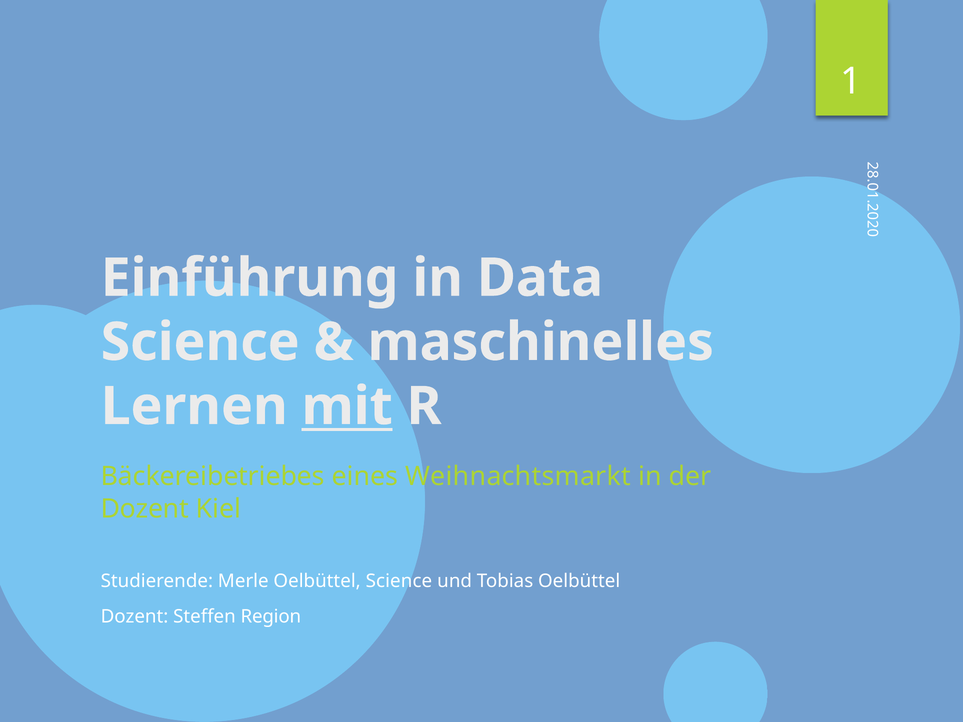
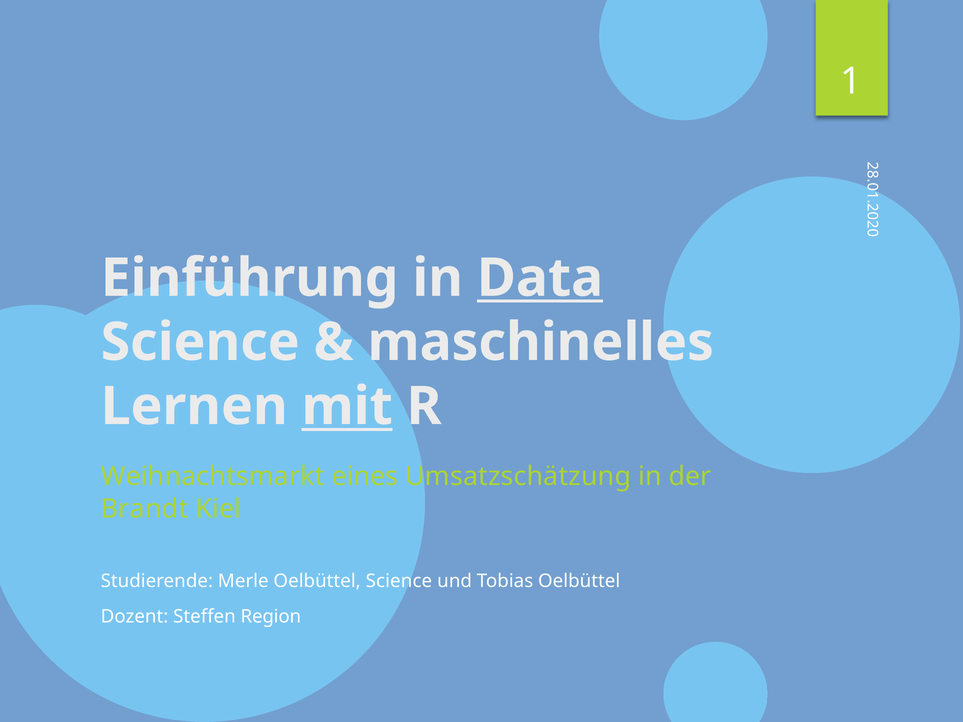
Data underline: none -> present
Bäckereibetriebes: Bäckereibetriebes -> Weihnachtsmarkt
Weihnachtsmarkt: Weihnachtsmarkt -> Umsatzschätzung
Dozent at (145, 509): Dozent -> Brandt
